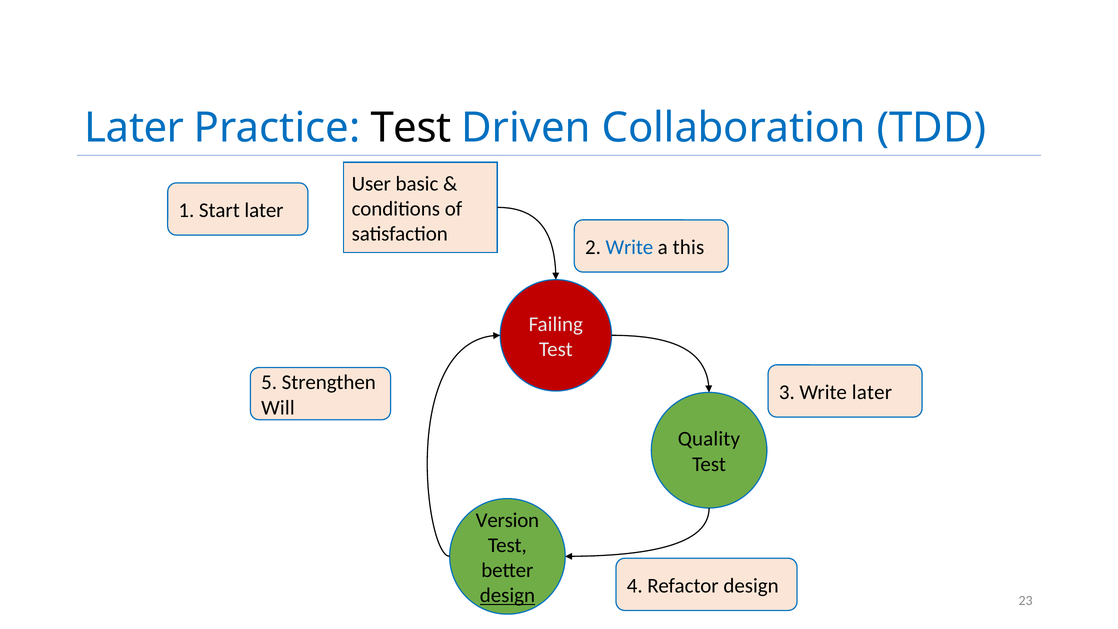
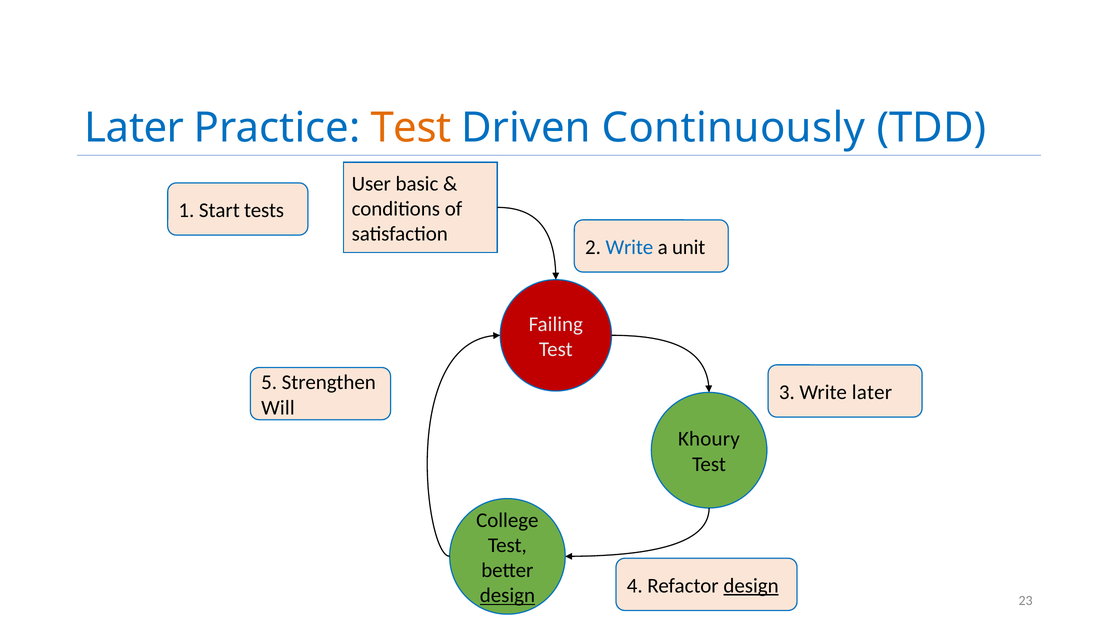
Test at (411, 128) colour: black -> orange
Collaboration: Collaboration -> Continuously
Start later: later -> tests
this: this -> unit
Quality: Quality -> Khoury
Version: Version -> College
design at (751, 586) underline: none -> present
